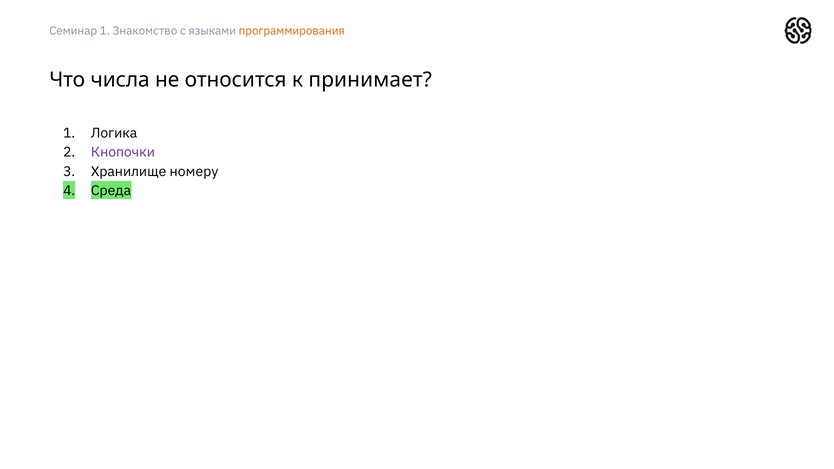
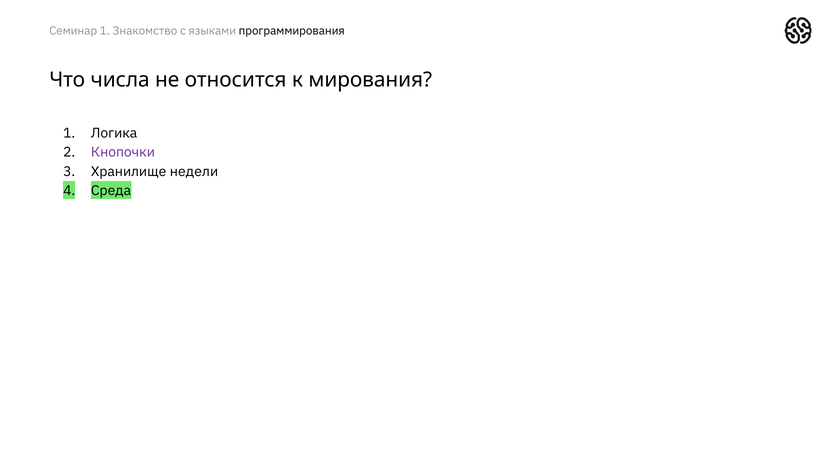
программирования colour: orange -> black
принимает: принимает -> мирования
номеру: номеру -> недели
